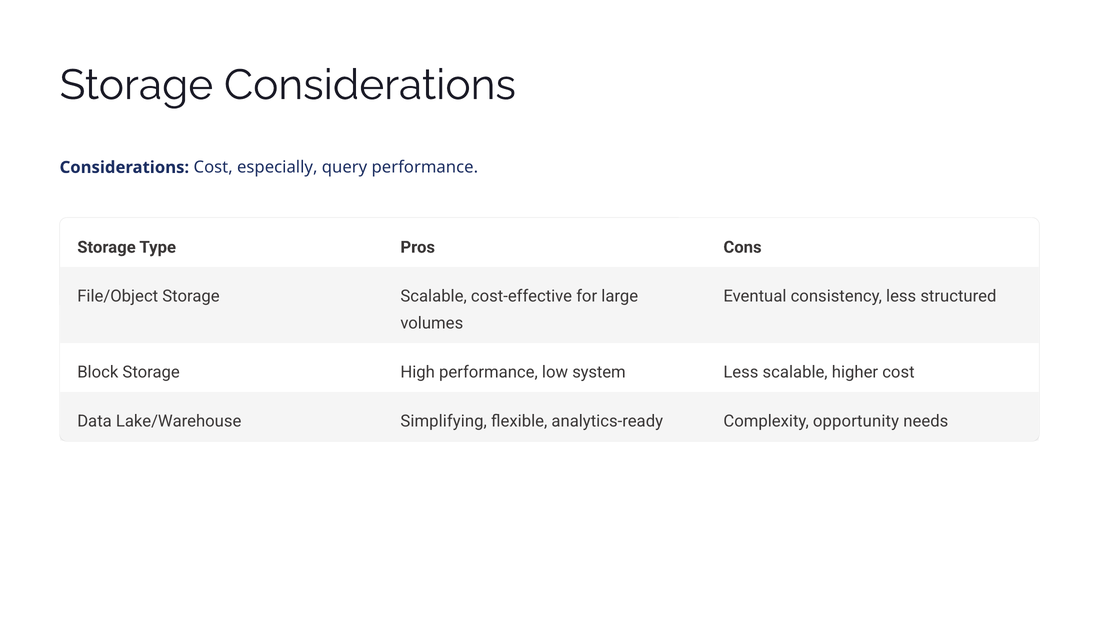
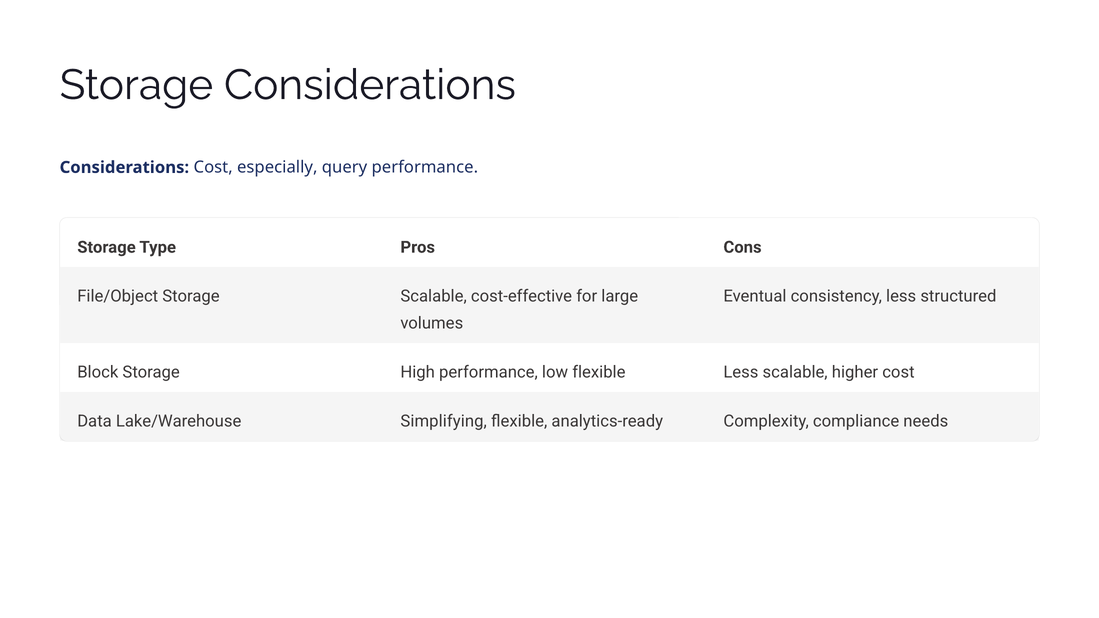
low system: system -> flexible
opportunity: opportunity -> compliance
